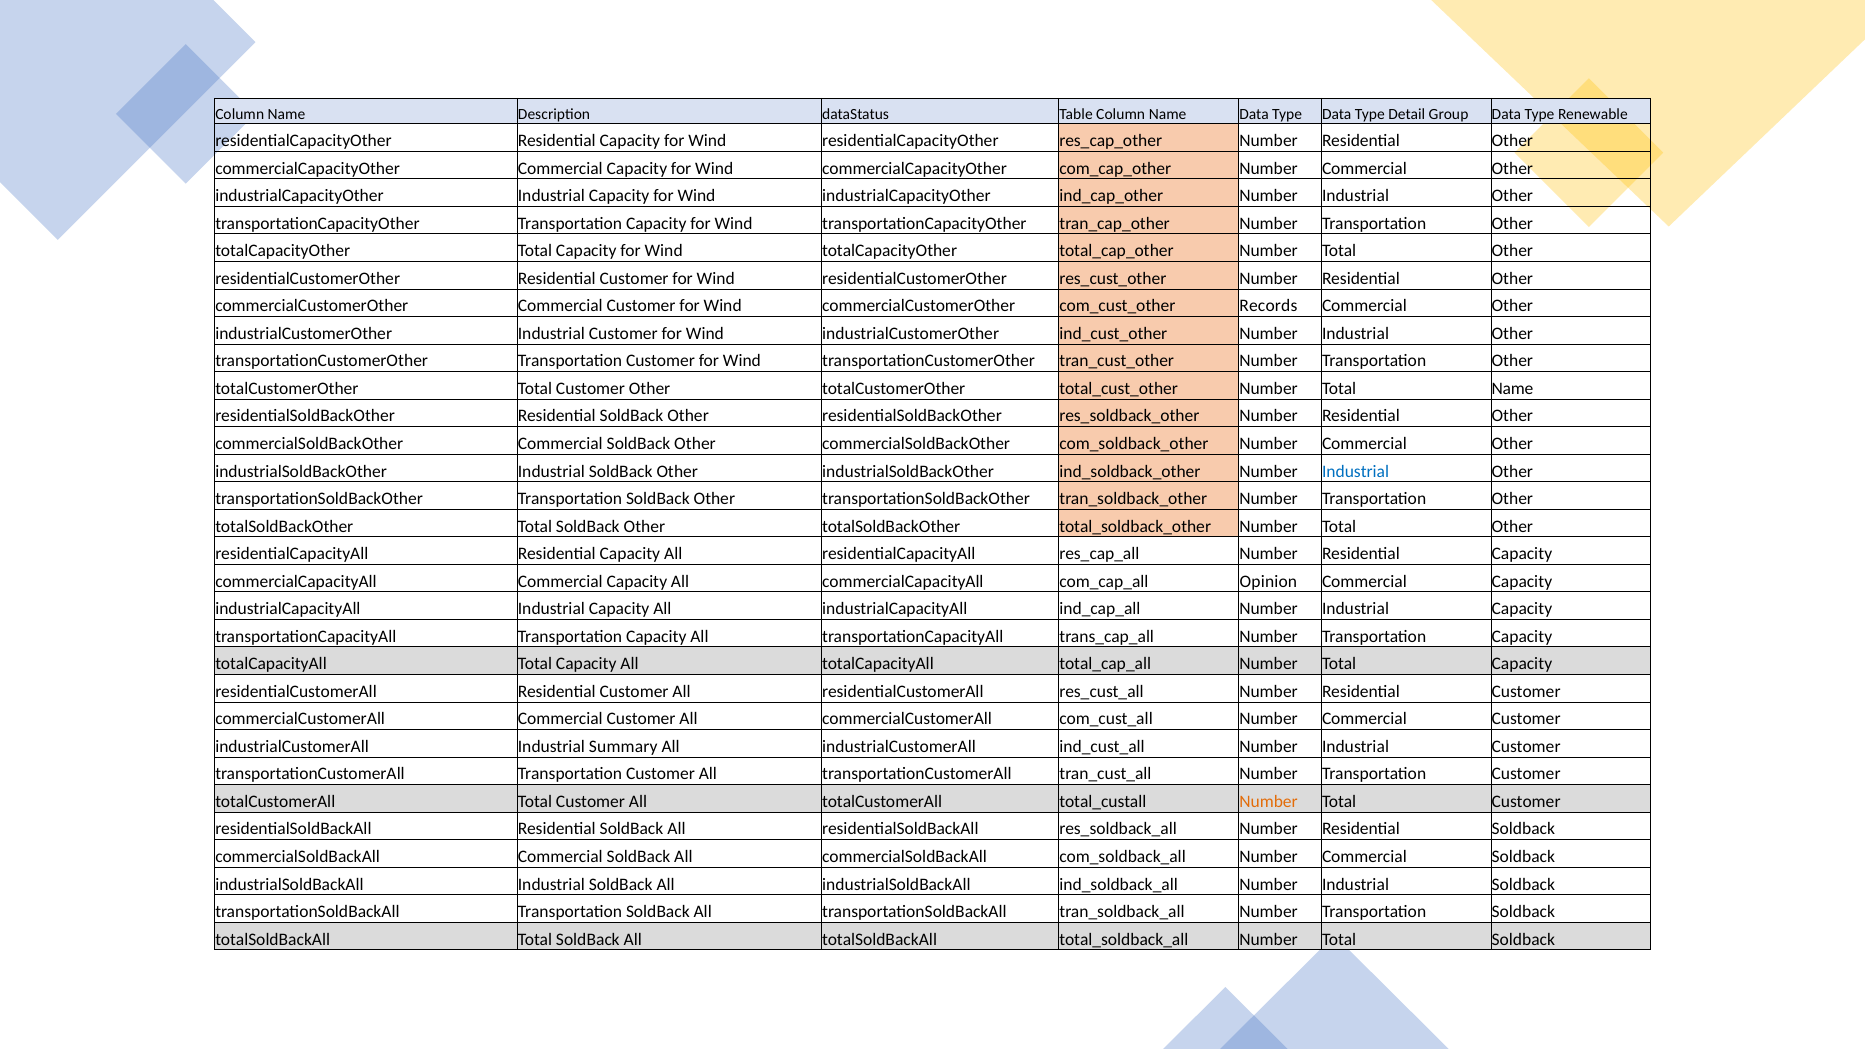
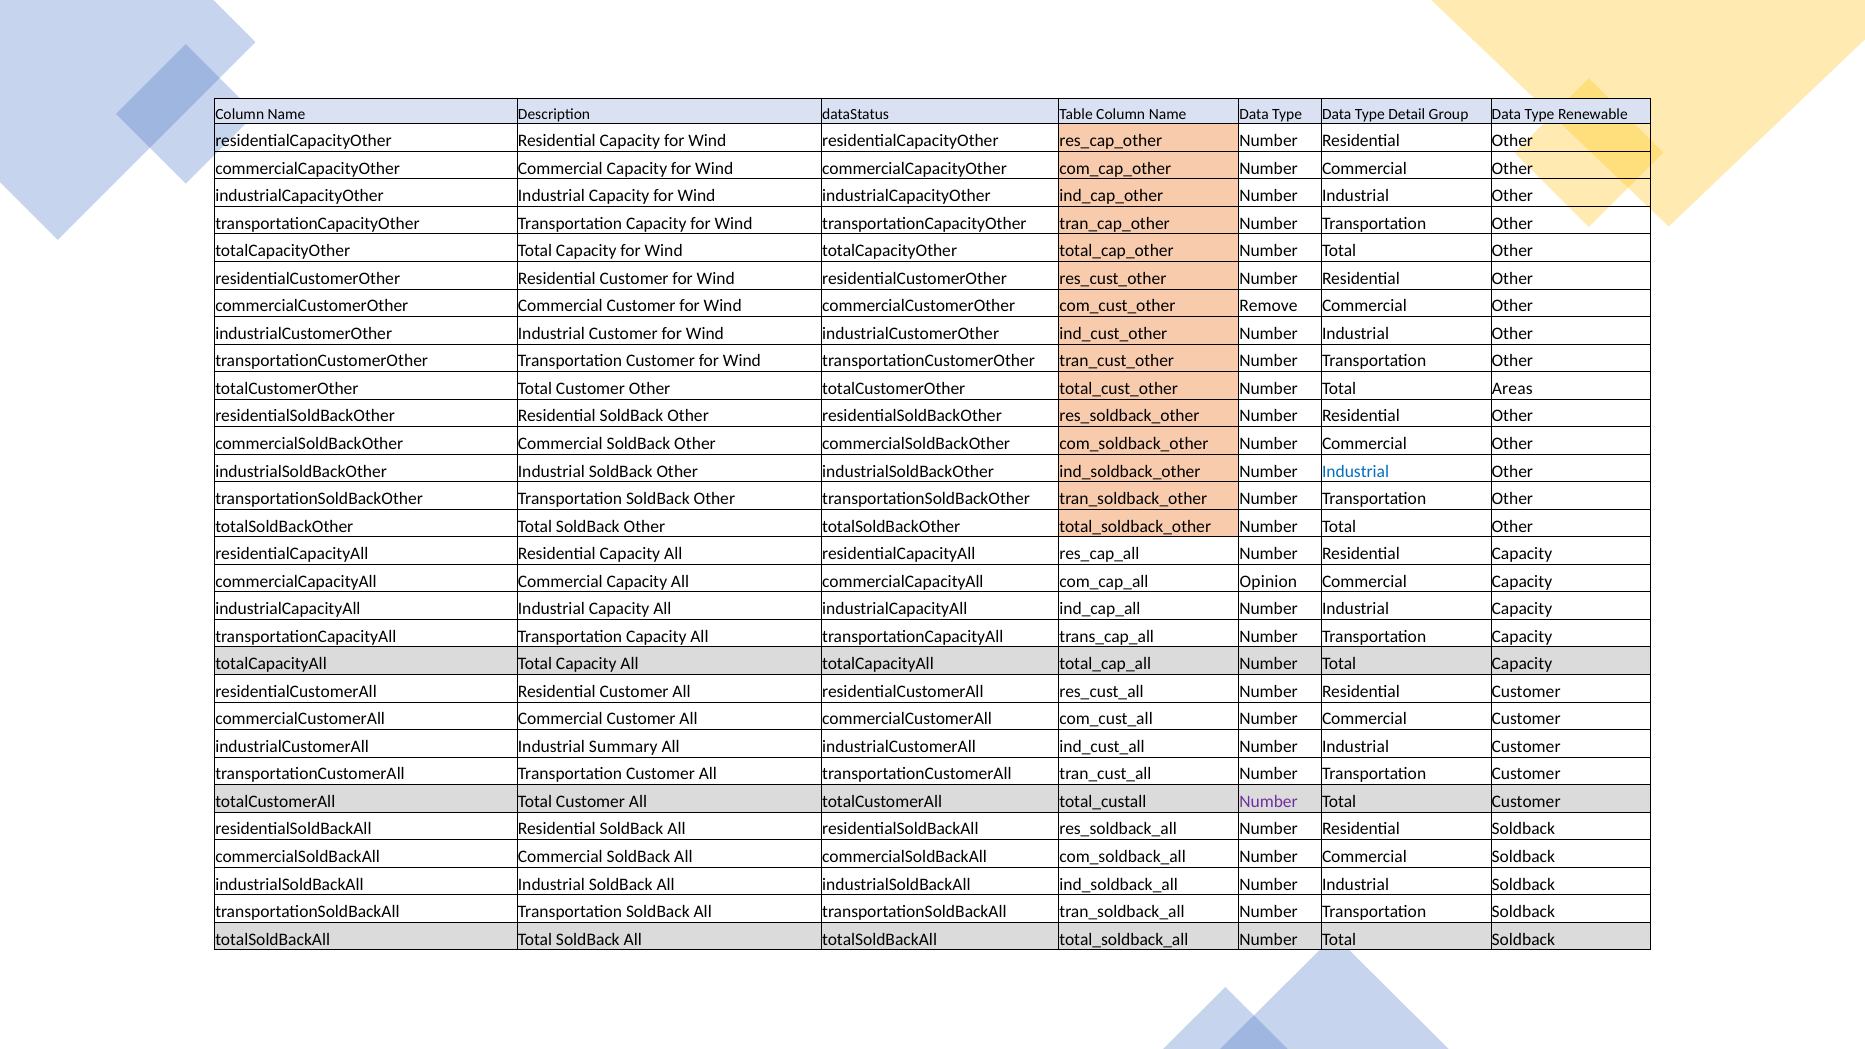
Records: Records -> Remove
Total Name: Name -> Areas
Number at (1269, 802) colour: orange -> purple
